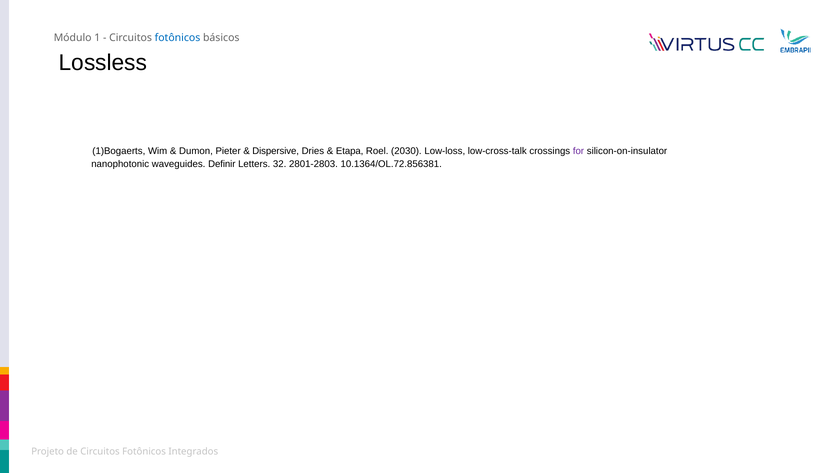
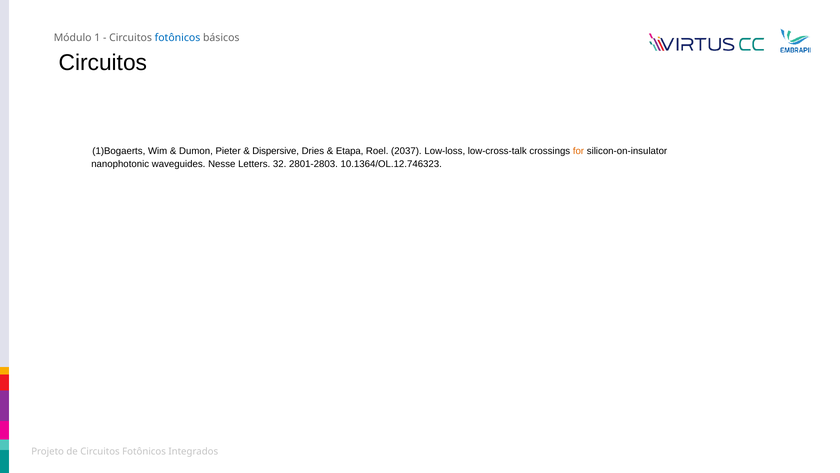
Lossless at (103, 62): Lossless -> Circuitos
2030: 2030 -> 2037
for colour: purple -> orange
Definir: Definir -> Nesse
10.1364/OL.72.856381: 10.1364/OL.72.856381 -> 10.1364/OL.12.746323
